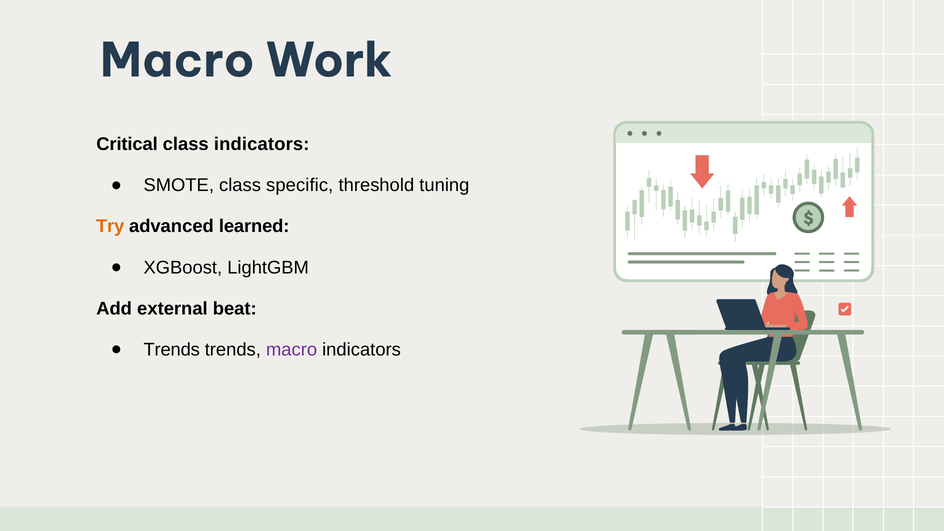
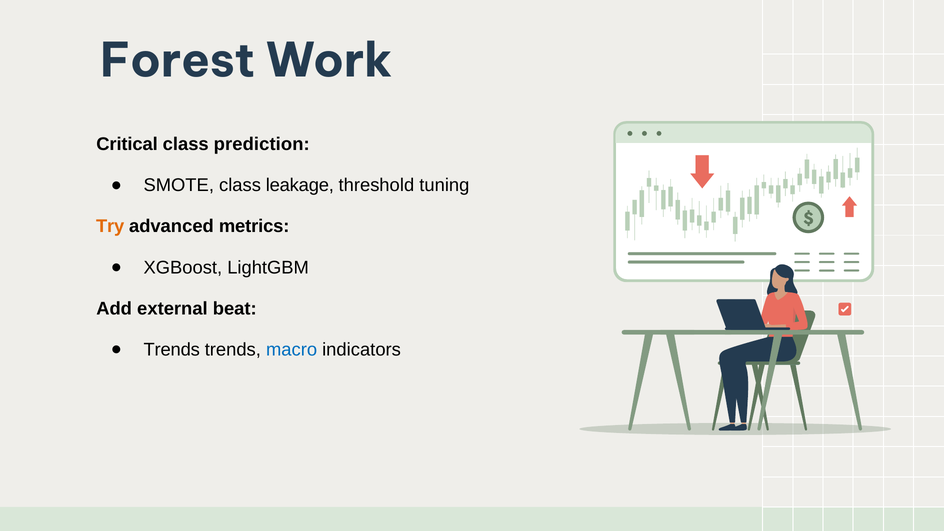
Macro at (178, 61): Macro -> Forest
class indicators: indicators -> prediction
specific: specific -> leakage
learned: learned -> metrics
macro at (292, 350) colour: purple -> blue
